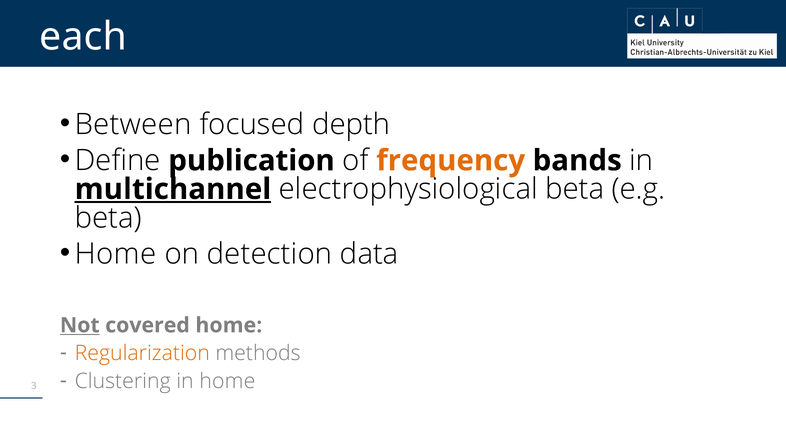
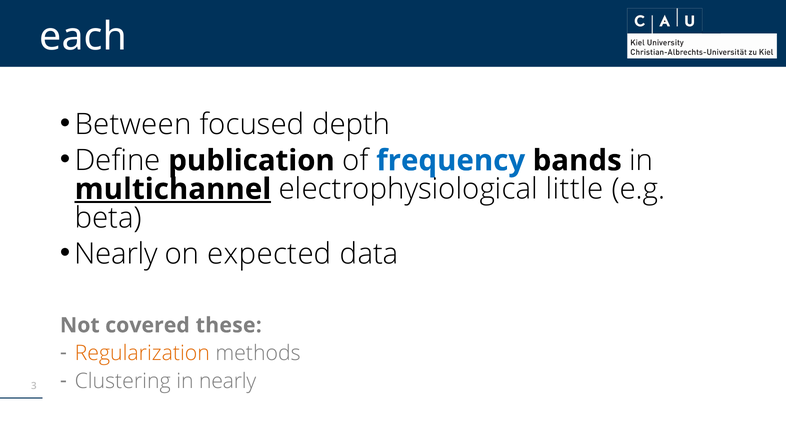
frequency colour: orange -> blue
electrophysiological beta: beta -> little
Home at (116, 254): Home -> Nearly
detection: detection -> expected
Not underline: present -> none
covered home: home -> these
in home: home -> nearly
